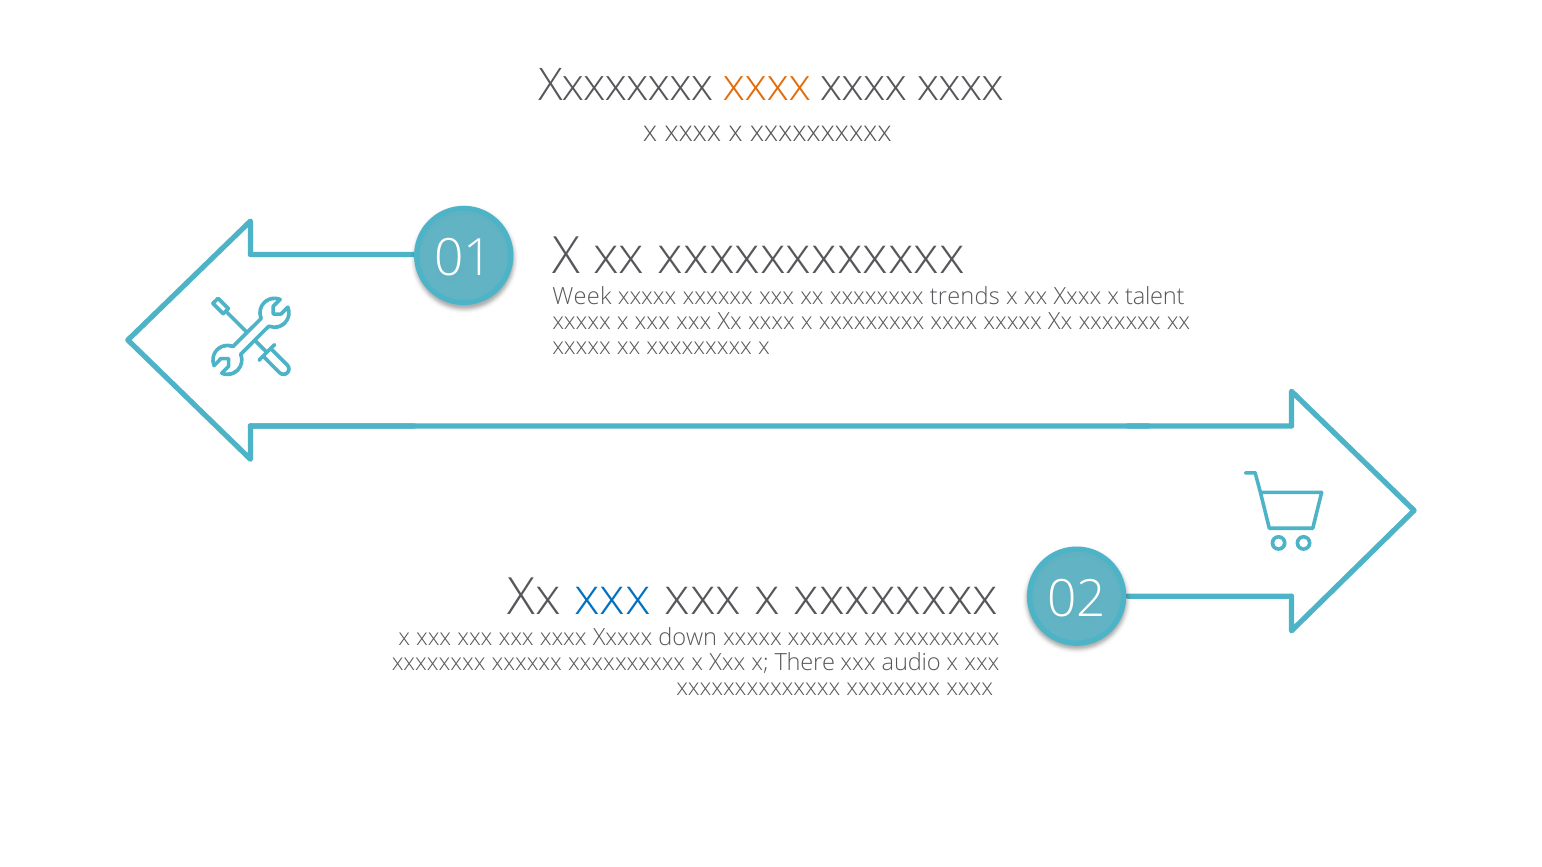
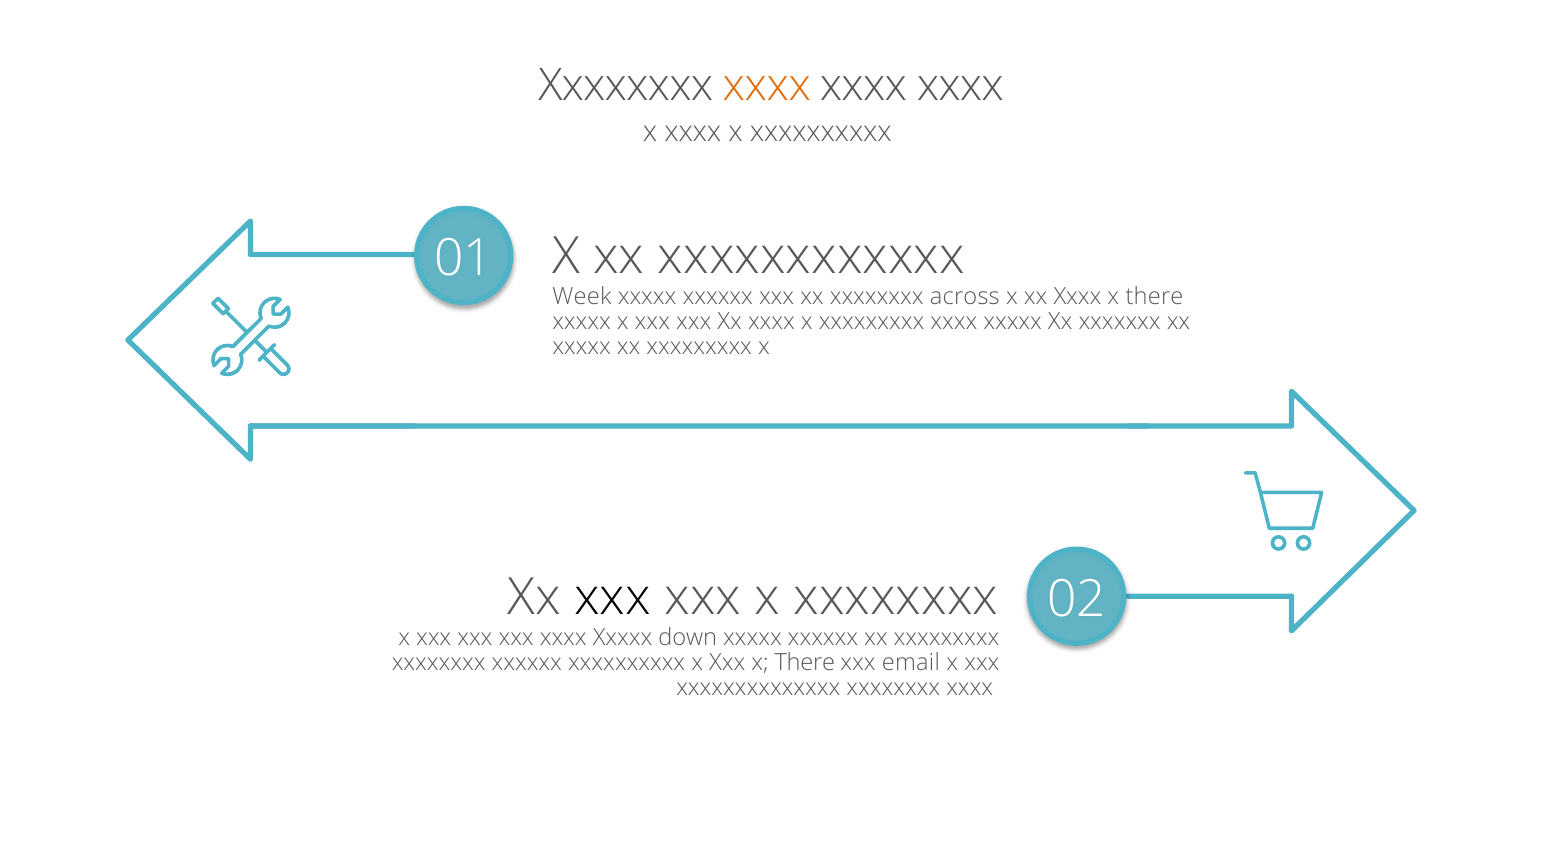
trends: trends -> across
Xxxx x talent: talent -> there
xxx at (613, 598) colour: blue -> black
audio: audio -> email
